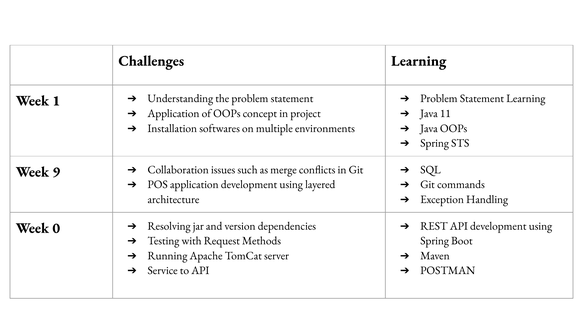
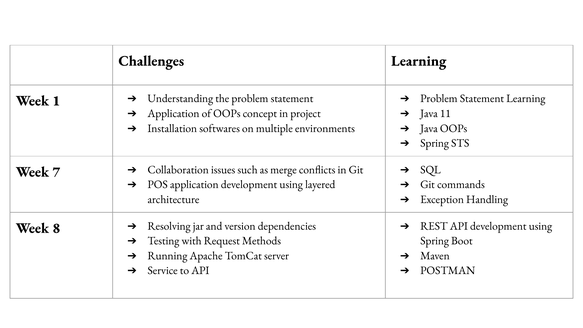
9: 9 -> 7
0: 0 -> 8
